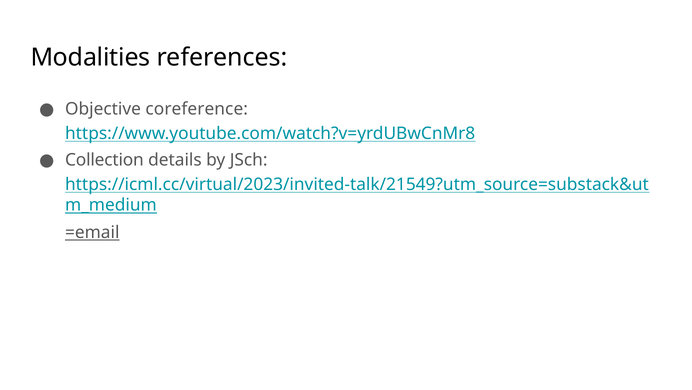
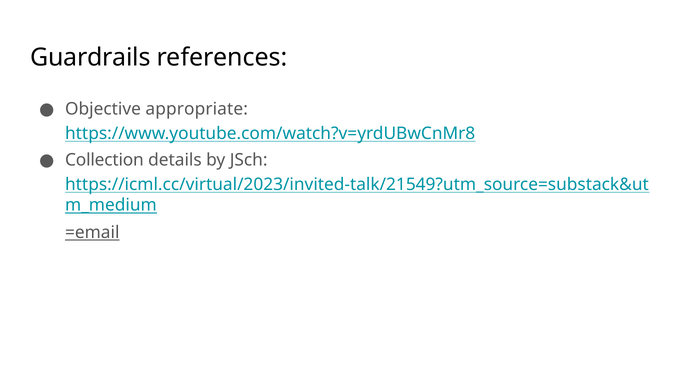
Modalities: Modalities -> Guardrails
coreference: coreference -> appropriate
